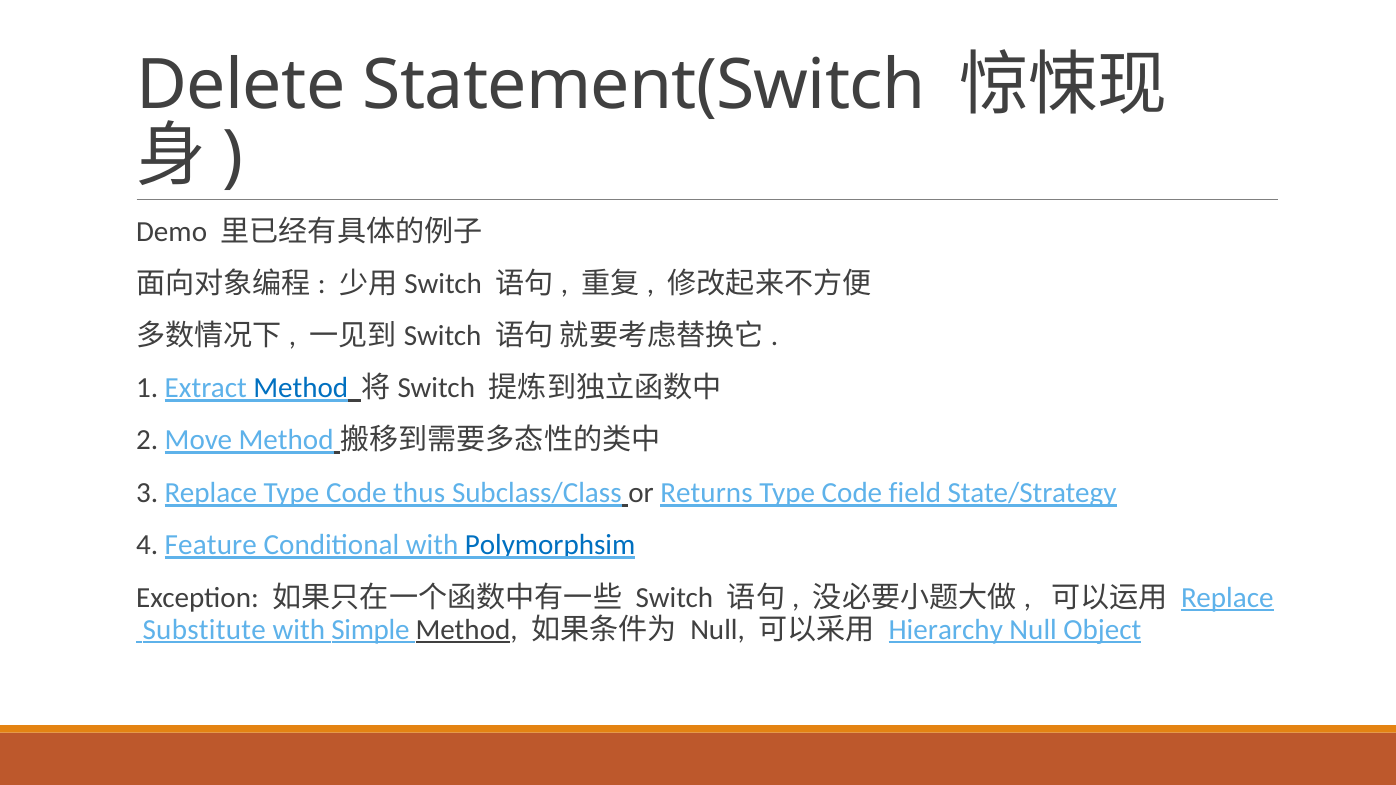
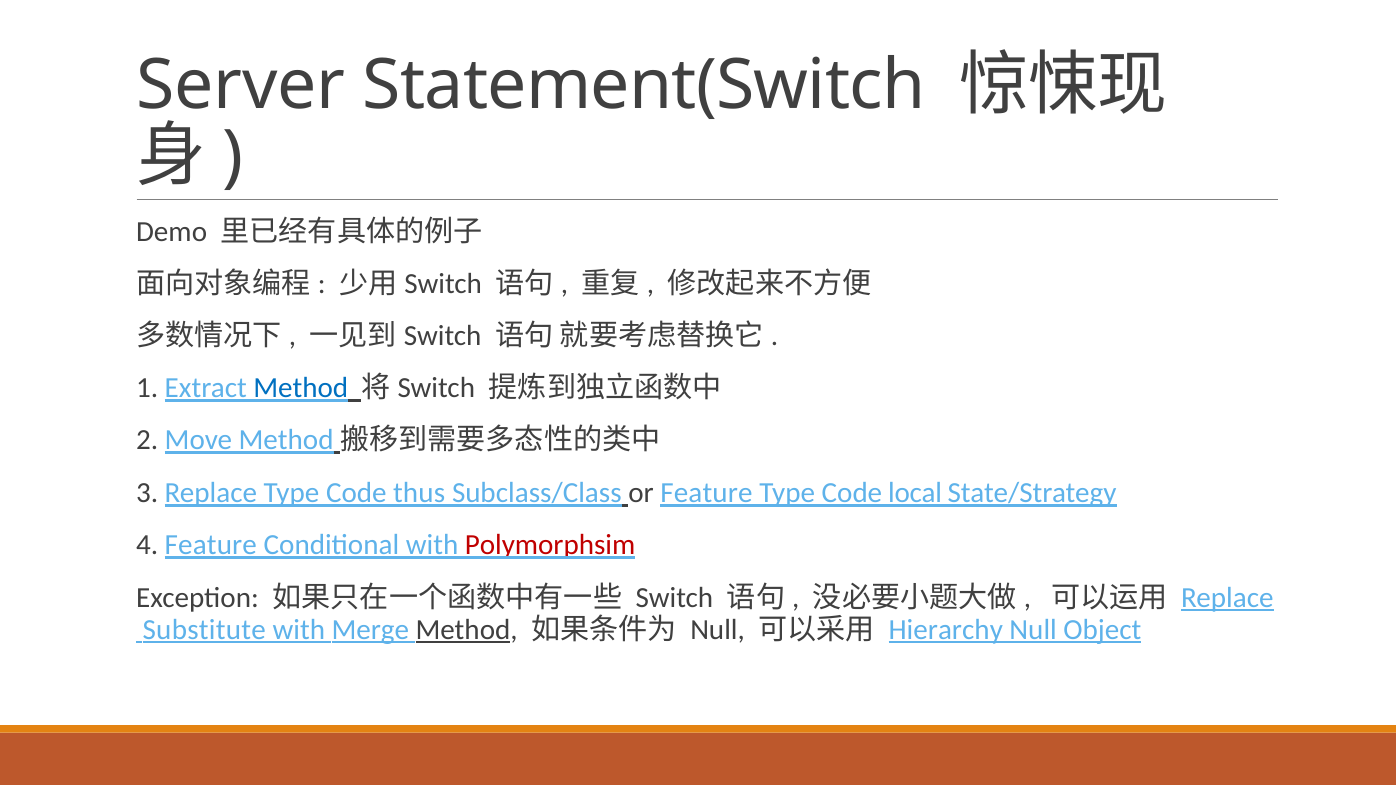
Delete: Delete -> Server
or Returns: Returns -> Feature
field: field -> local
Polymorphsim colour: blue -> red
Simple: Simple -> Merge
